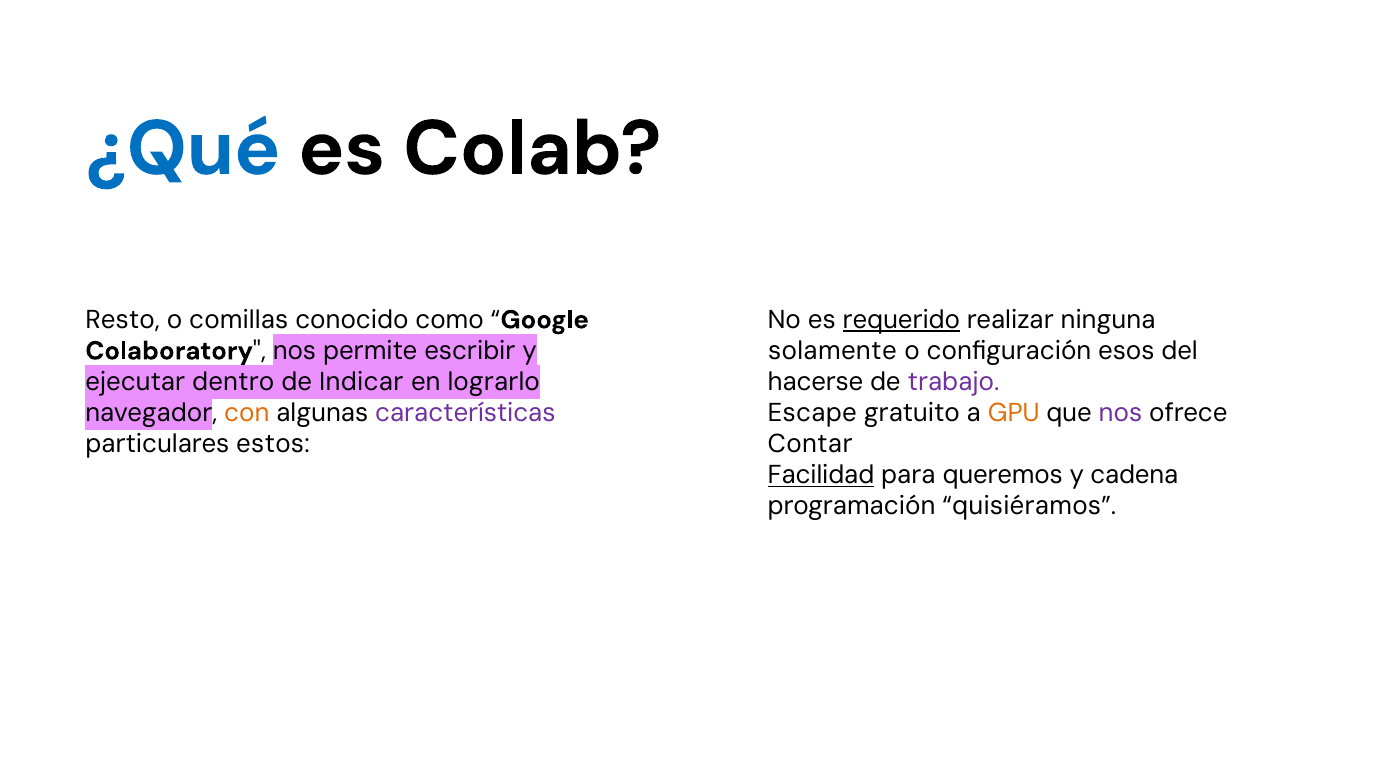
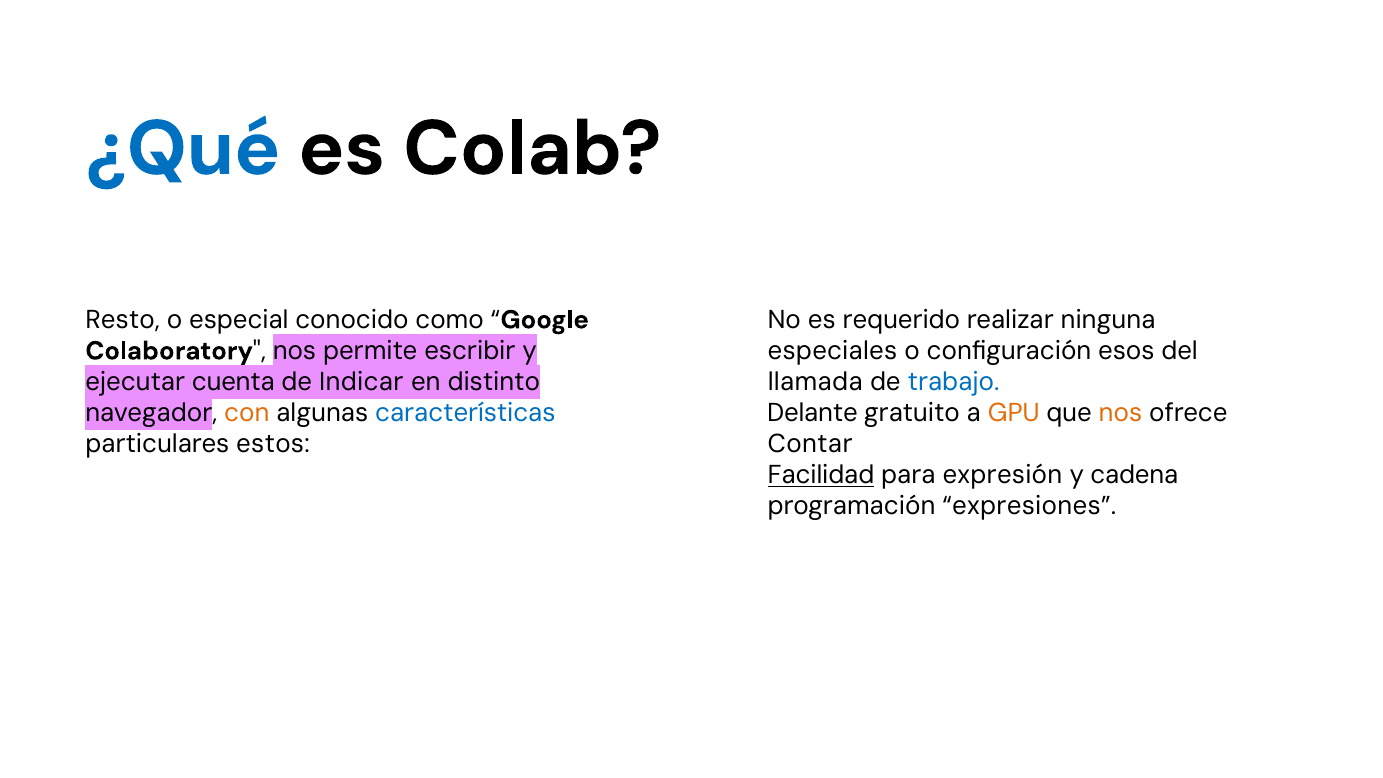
requerido underline: present -> none
comillas: comillas -> especial
solamente: solamente -> especiales
dentro: dentro -> cuenta
lograrlo: lograrlo -> distinto
hacerse: hacerse -> llamada
trabajo colour: purple -> blue
Escape: Escape -> Delante
nos at (1120, 413) colour: purple -> orange
características colour: purple -> blue
queremos: queremos -> expresión
quisiéramos: quisiéramos -> expresiones
